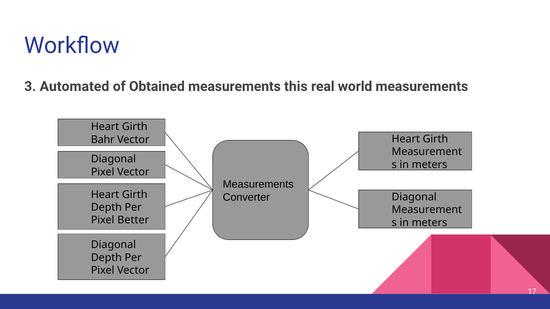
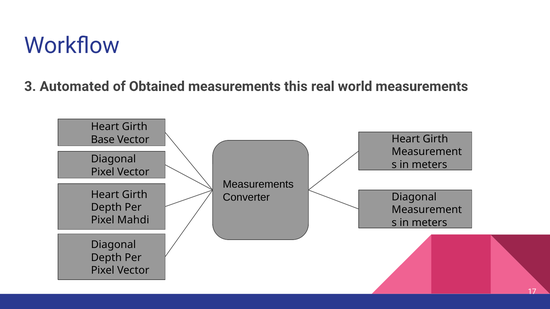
Bahr: Bahr -> Base
Better: Better -> Mahdi
